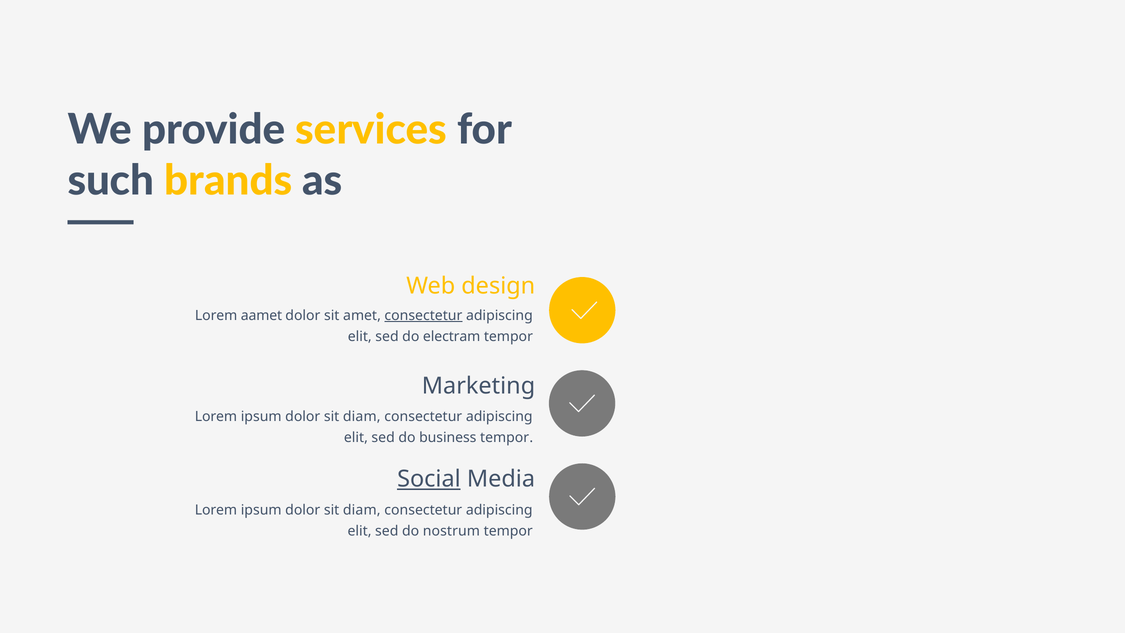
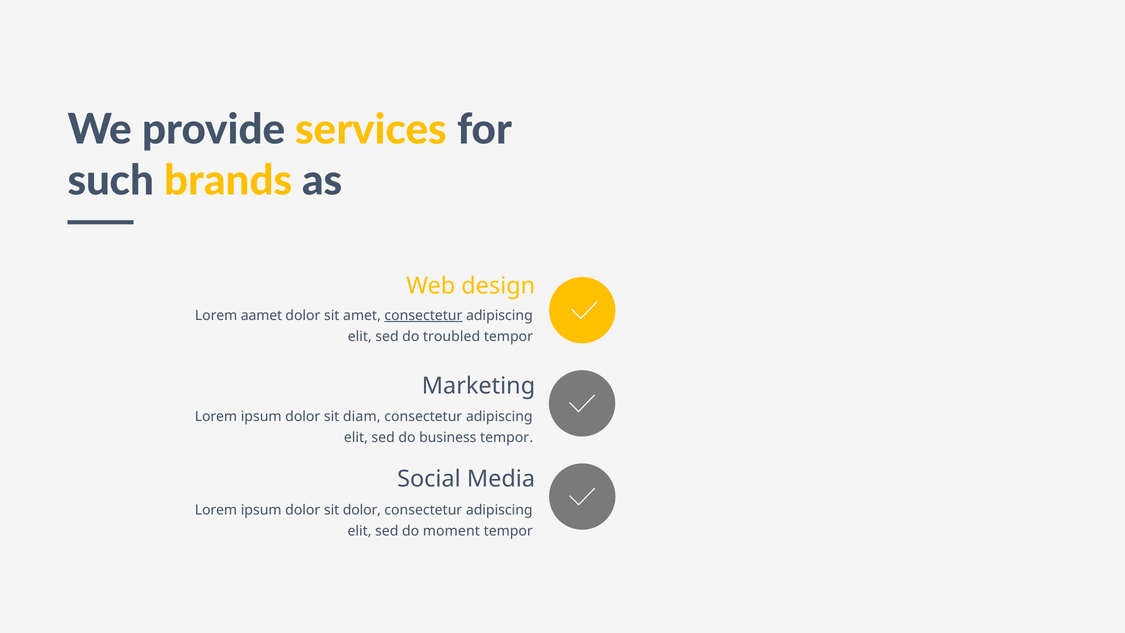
electram: electram -> troubled
Social underline: present -> none
diam at (362, 510): diam -> dolor
nostrum: nostrum -> moment
